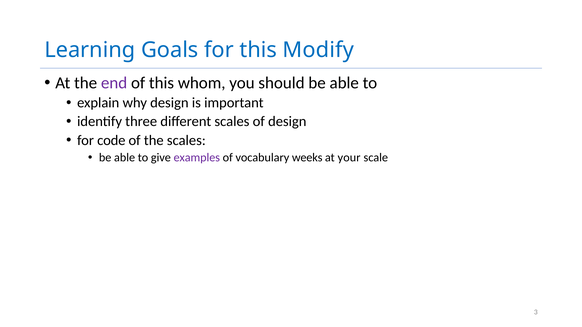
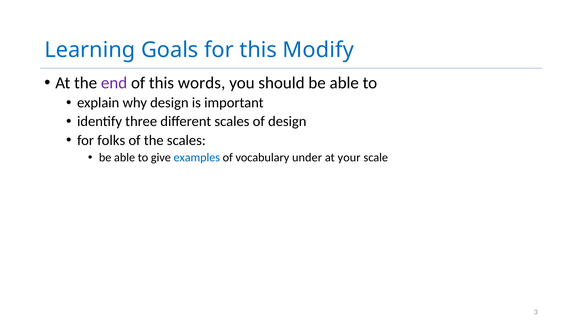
whom: whom -> words
code: code -> folks
examples colour: purple -> blue
weeks: weeks -> under
